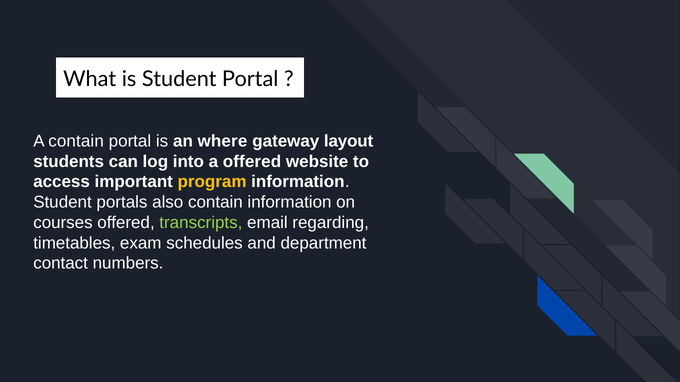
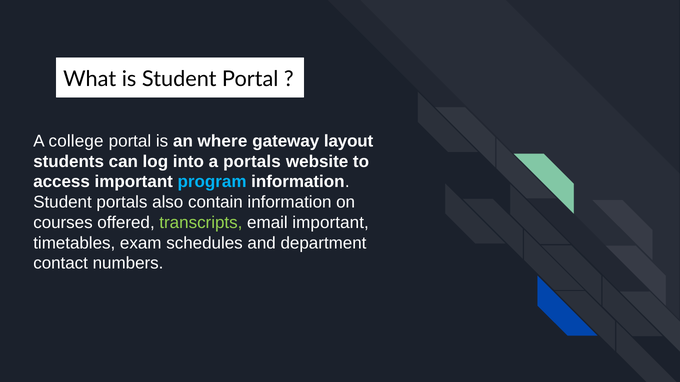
A contain: contain -> college
a offered: offered -> portals
program colour: yellow -> light blue
email regarding: regarding -> important
